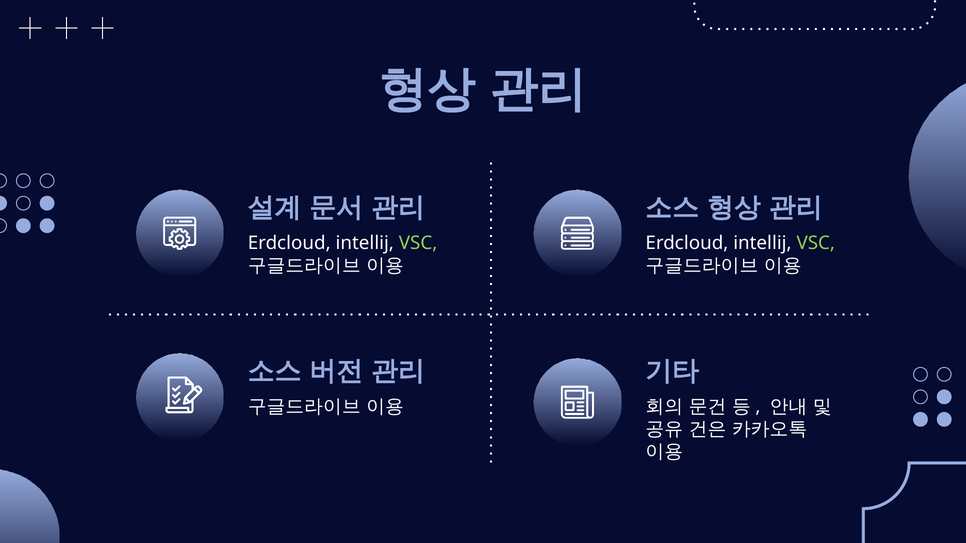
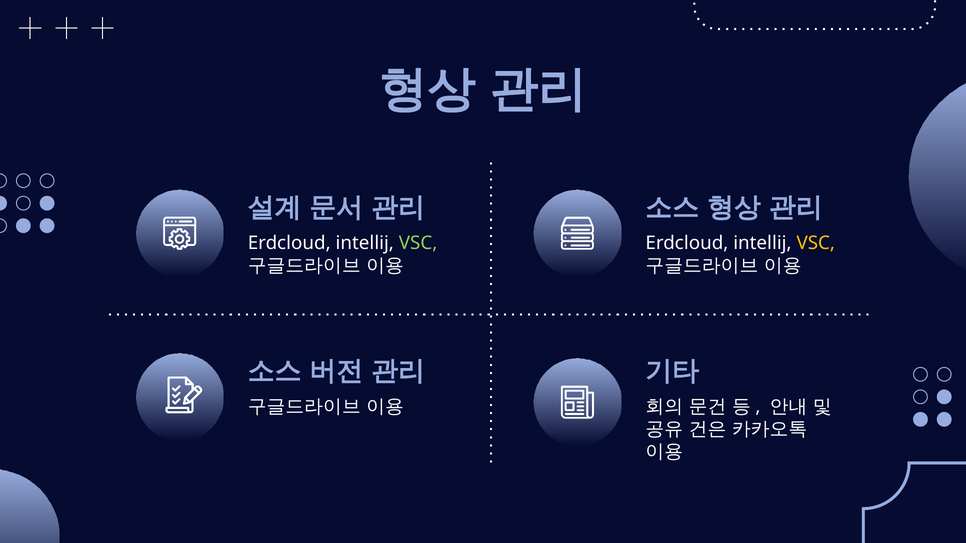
VSC at (816, 243) colour: light green -> yellow
